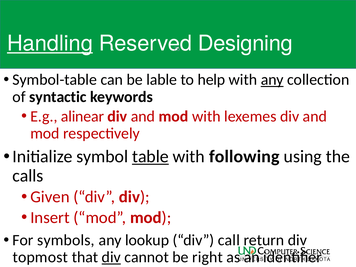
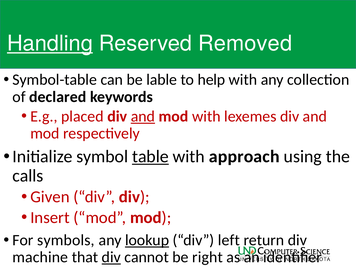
Designing: Designing -> Removed
any at (272, 80) underline: present -> none
syntactic: syntactic -> declared
alinear: alinear -> placed
and at (143, 116) underline: none -> present
following: following -> approach
lookup underline: none -> present
call: call -> left
topmost: topmost -> machine
